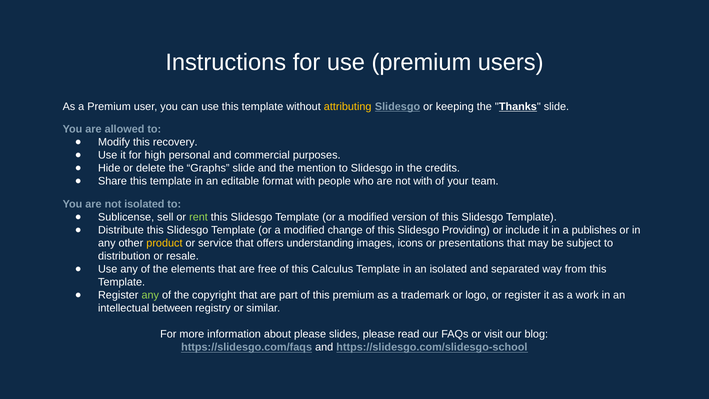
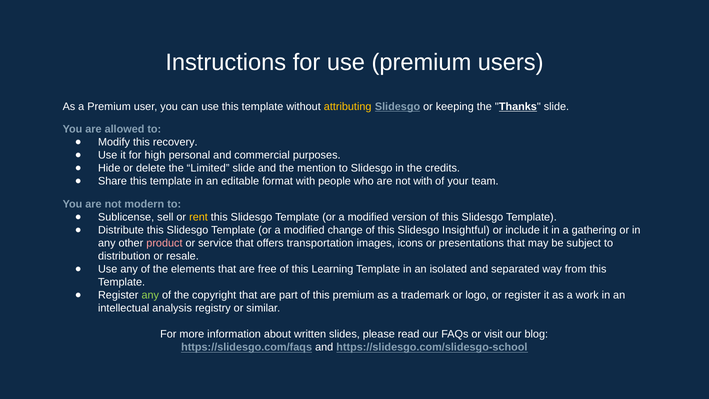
Graphs: Graphs -> Limited
not isolated: isolated -> modern
rent colour: light green -> yellow
Providing: Providing -> Insightful
publishes: publishes -> gathering
product colour: yellow -> pink
understanding: understanding -> transportation
Calculus: Calculus -> Learning
between: between -> analysis
about please: please -> written
